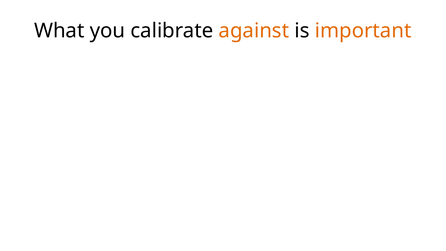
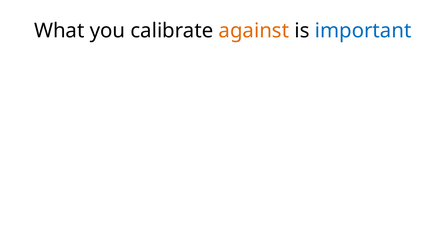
important colour: orange -> blue
